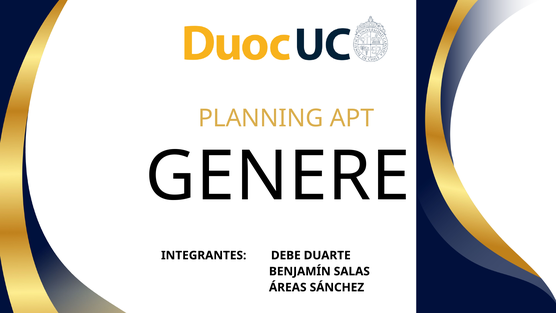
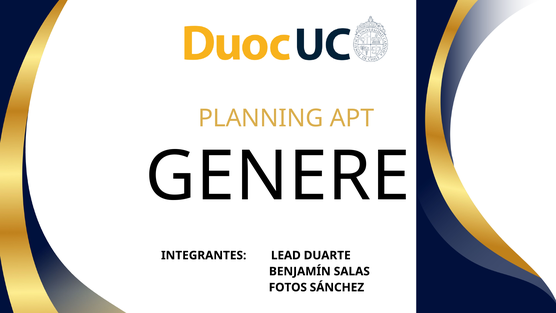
DEBE: DEBE -> LEAD
ÁREAS: ÁREAS -> FOTOS
